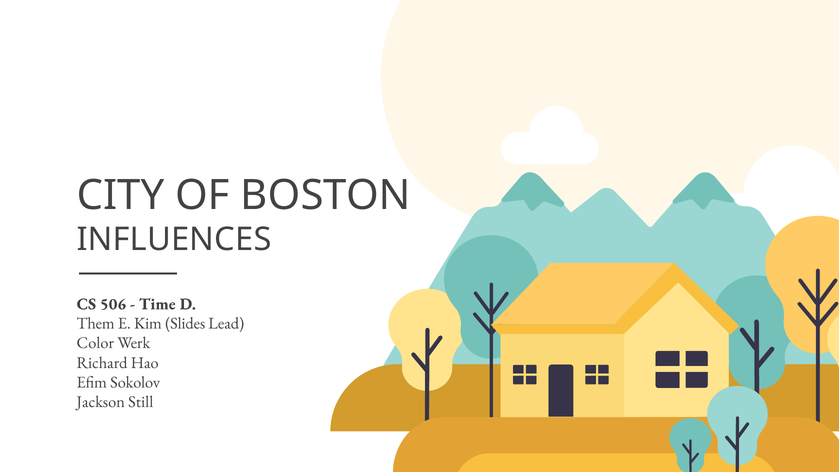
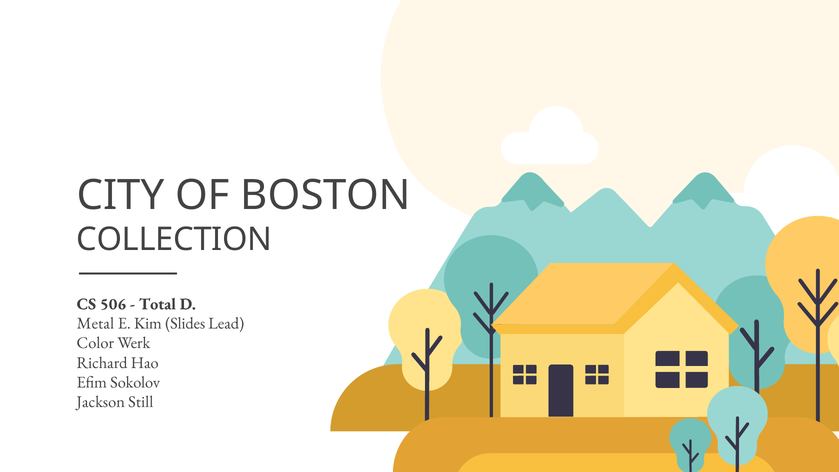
INFLUENCES: INFLUENCES -> COLLECTION
Time: Time -> Total
Them: Them -> Metal
